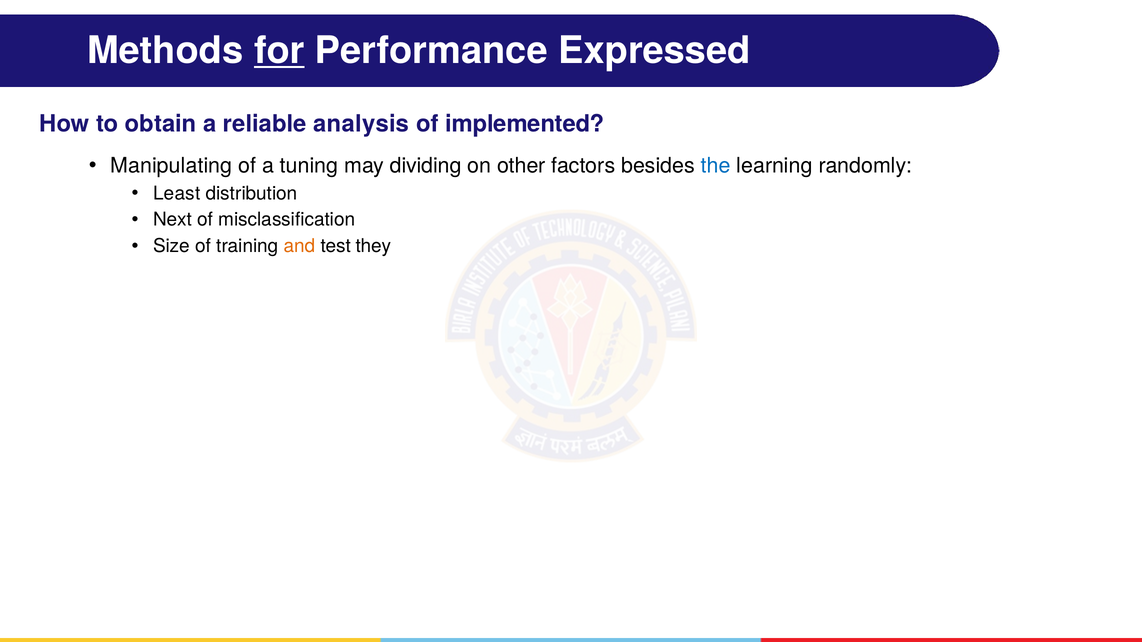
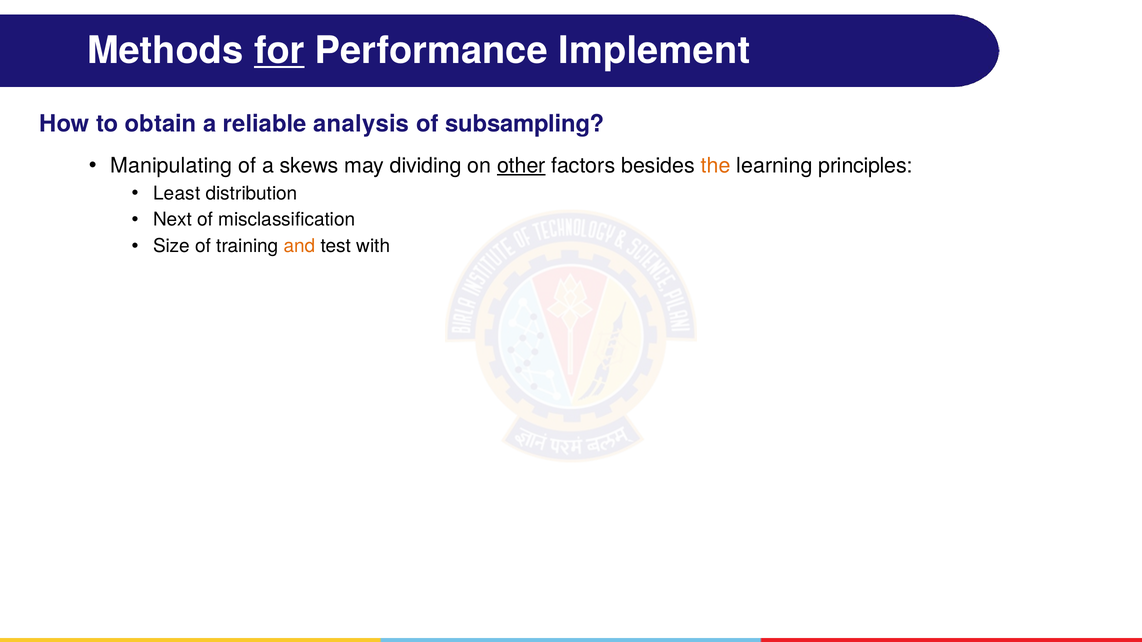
Expressed: Expressed -> Implement
implemented: implemented -> subsampling
tuning: tuning -> skews
other underline: none -> present
the colour: blue -> orange
randomly: randomly -> principles
they: they -> with
